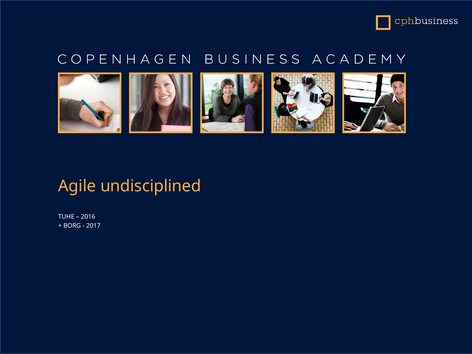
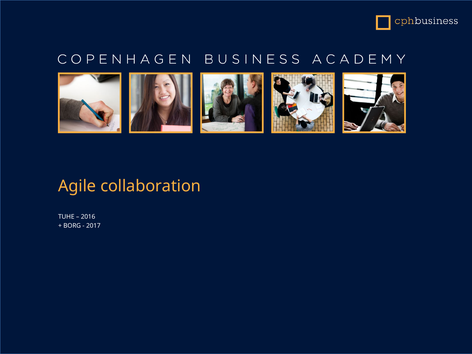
undisciplined: undisciplined -> collaboration
